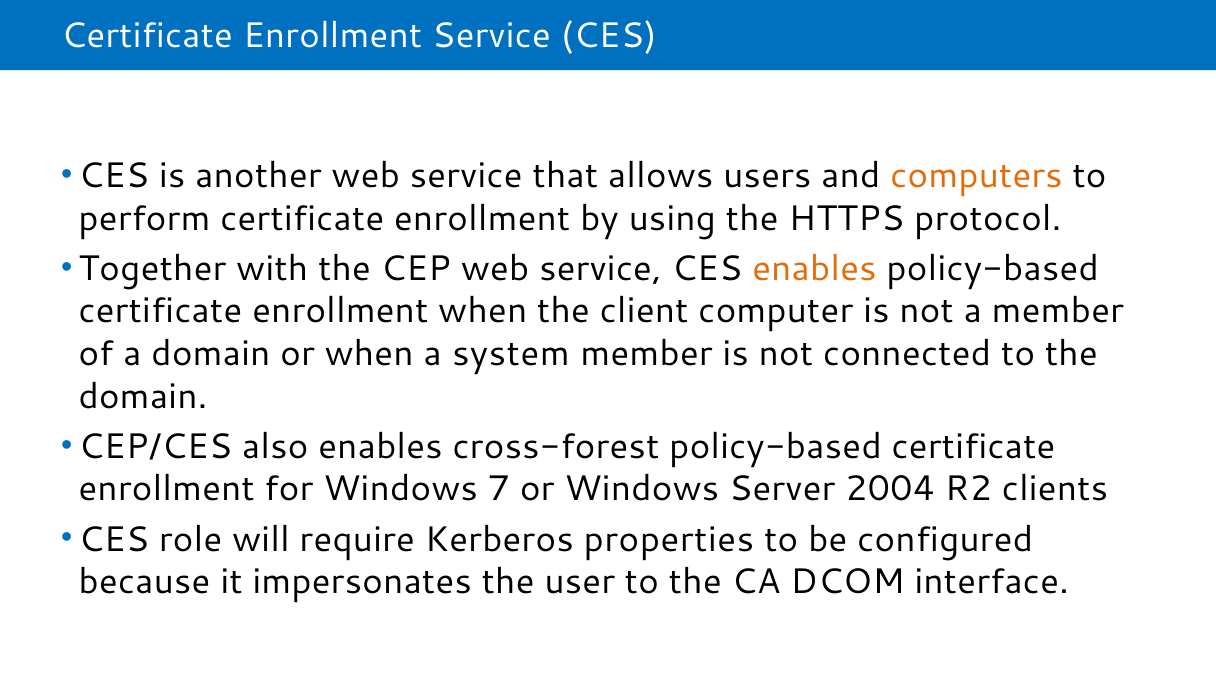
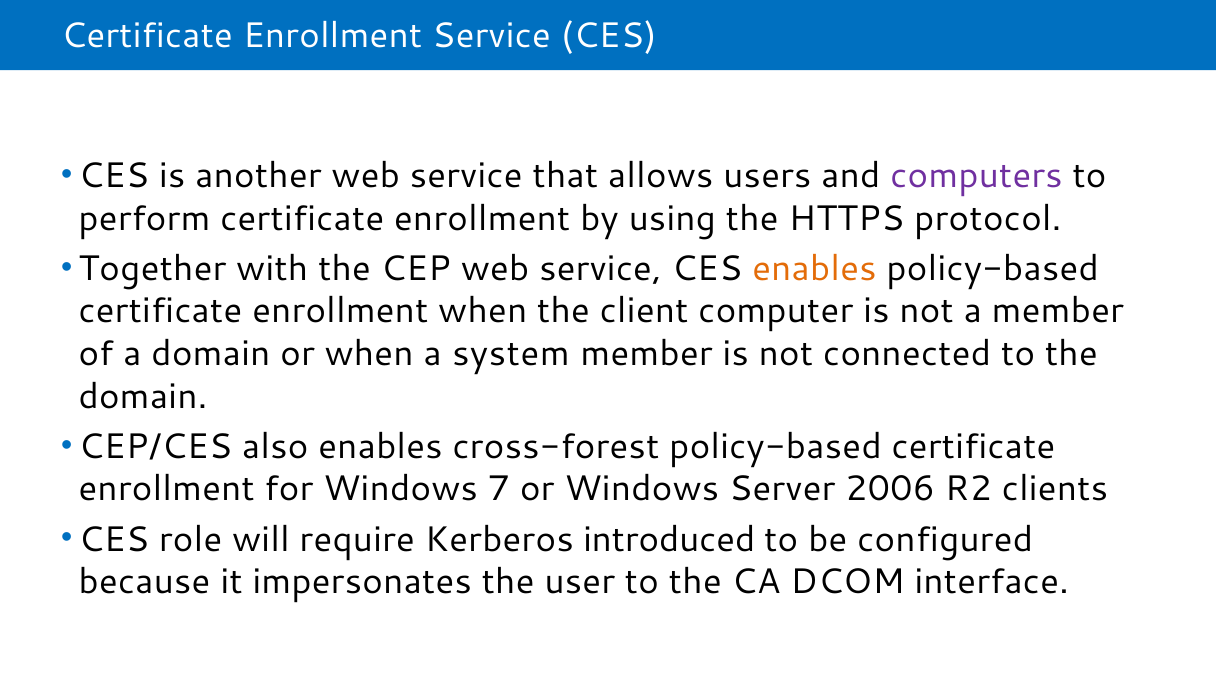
computers colour: orange -> purple
2004: 2004 -> 2006
properties: properties -> introduced
